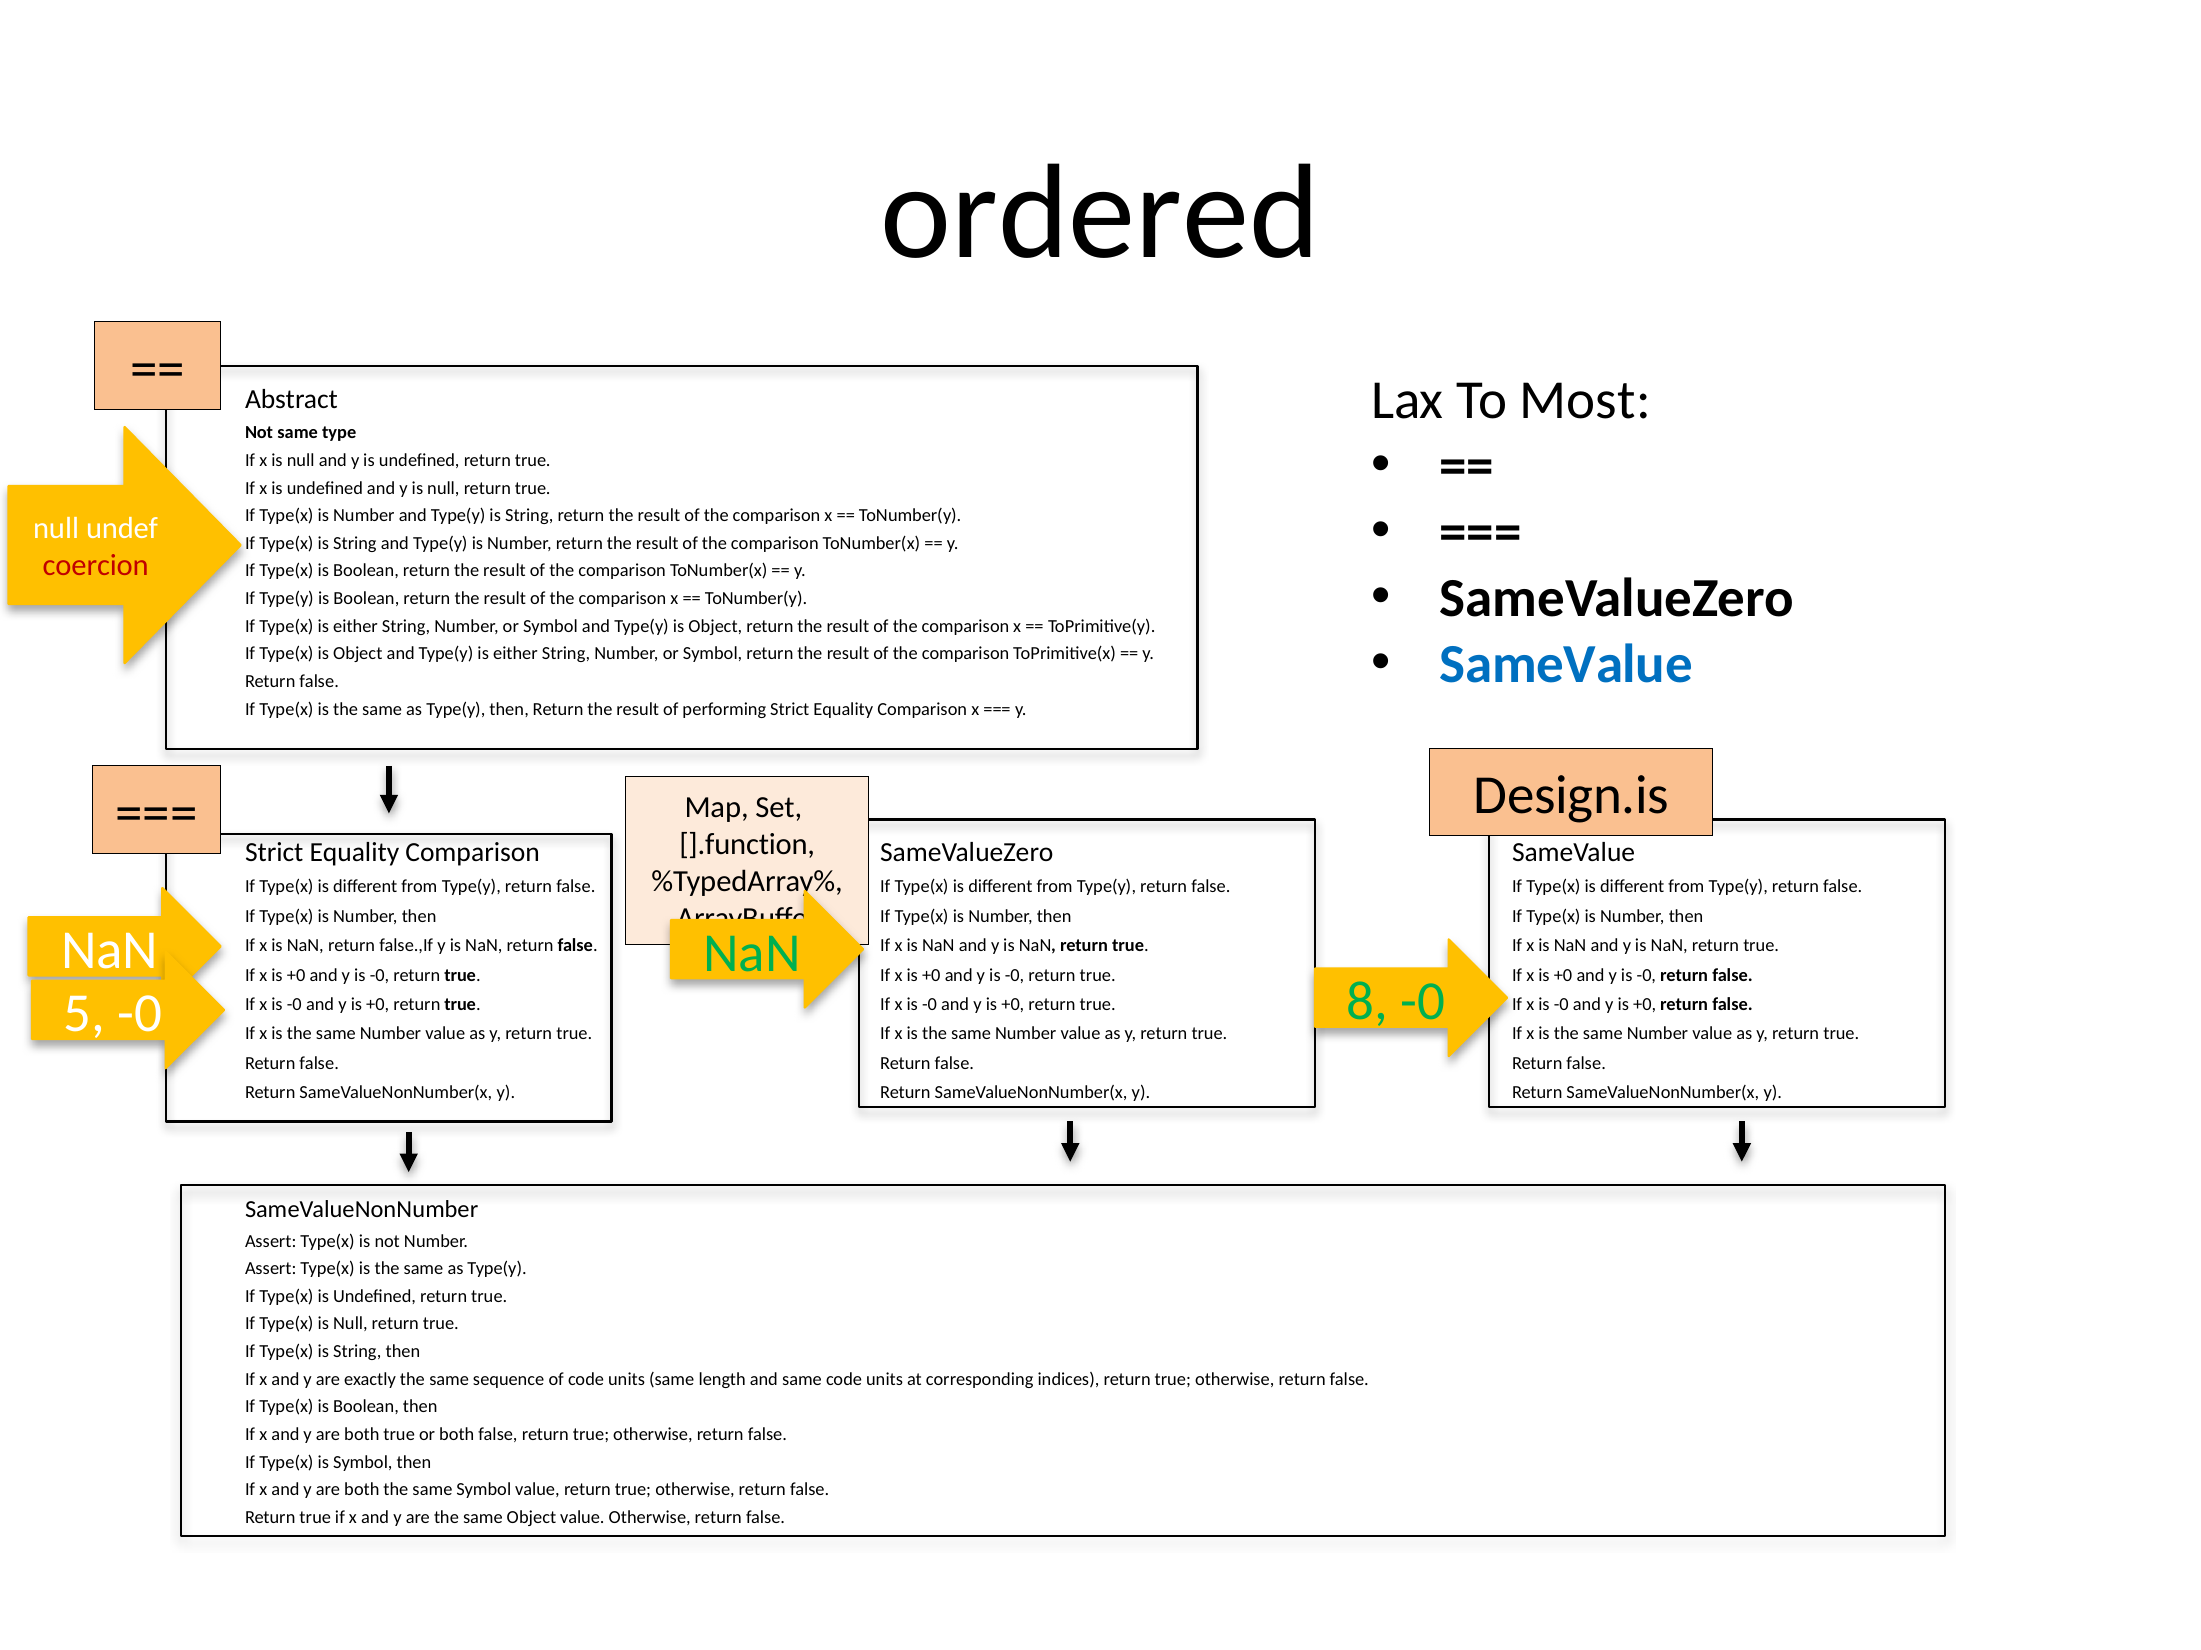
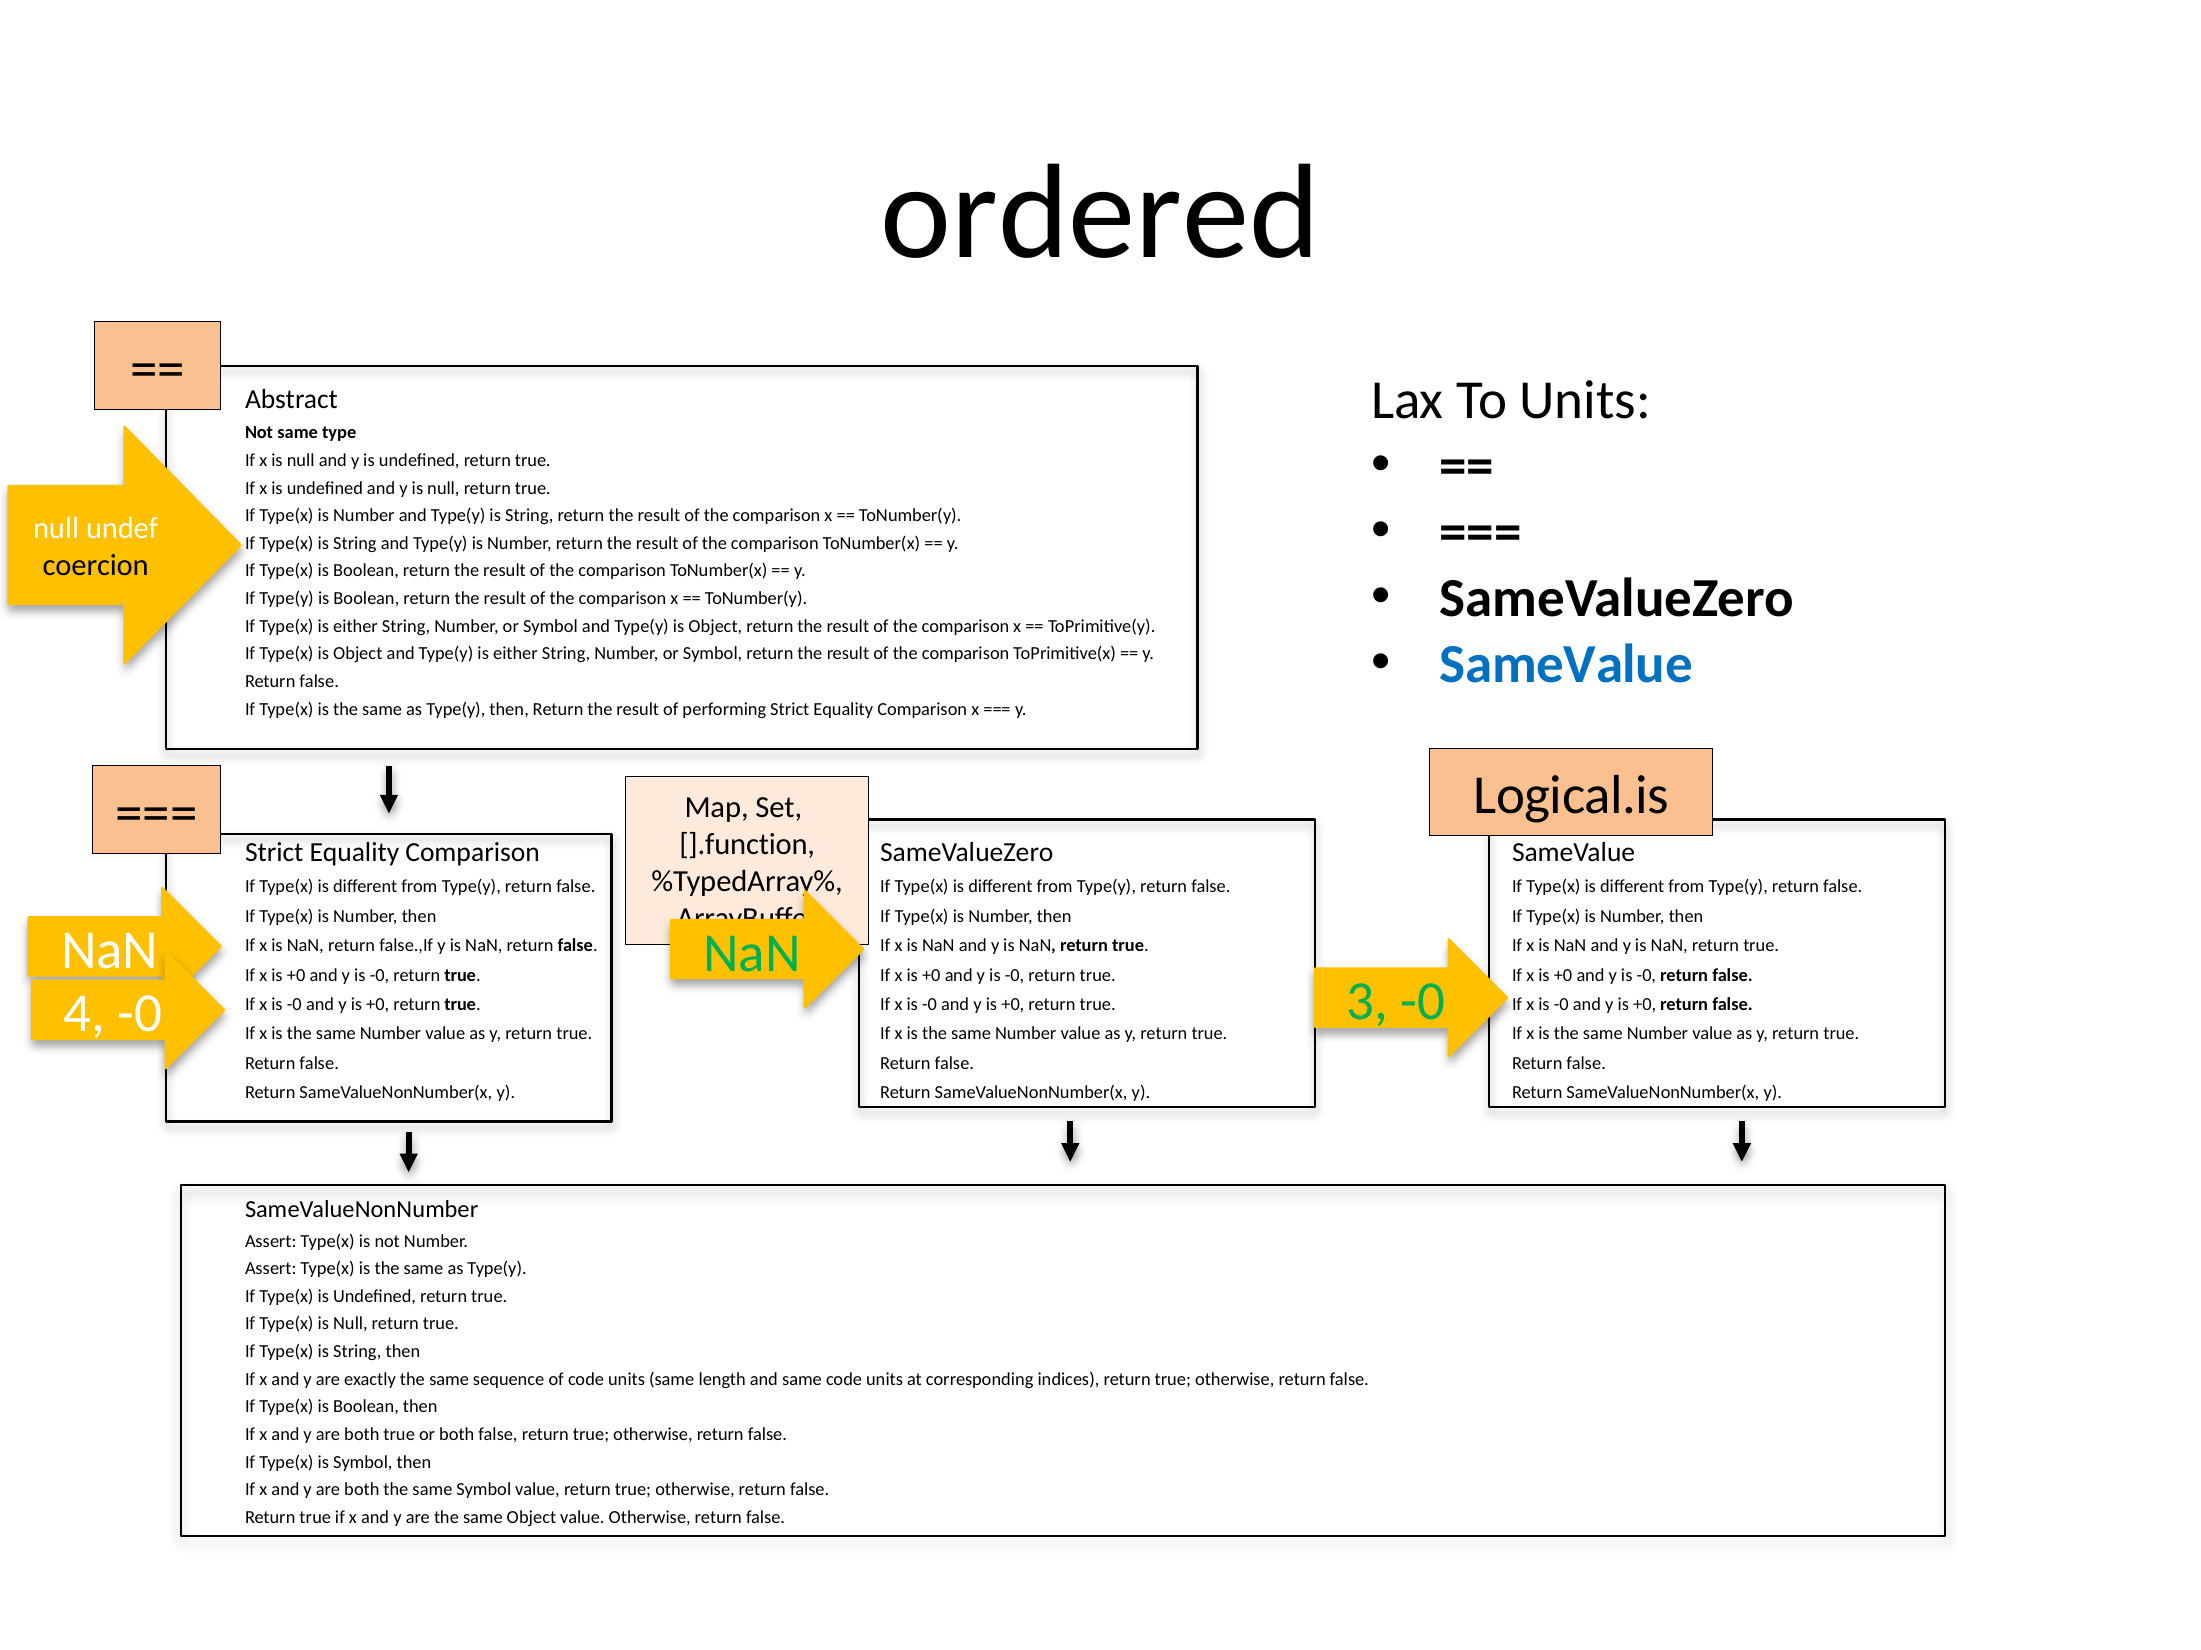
To Most: Most -> Units
coercion colour: red -> black
Design.is: Design.is -> Logical.is
8: 8 -> 3
5: 5 -> 4
